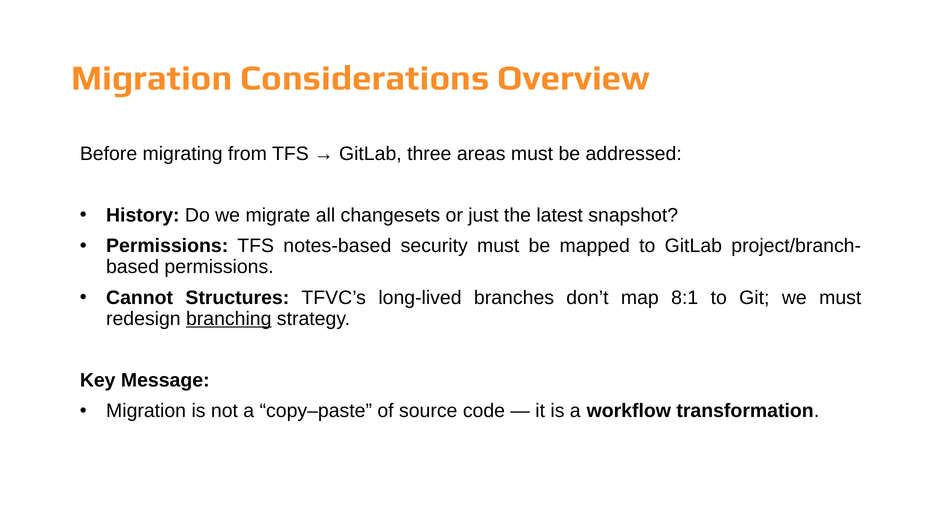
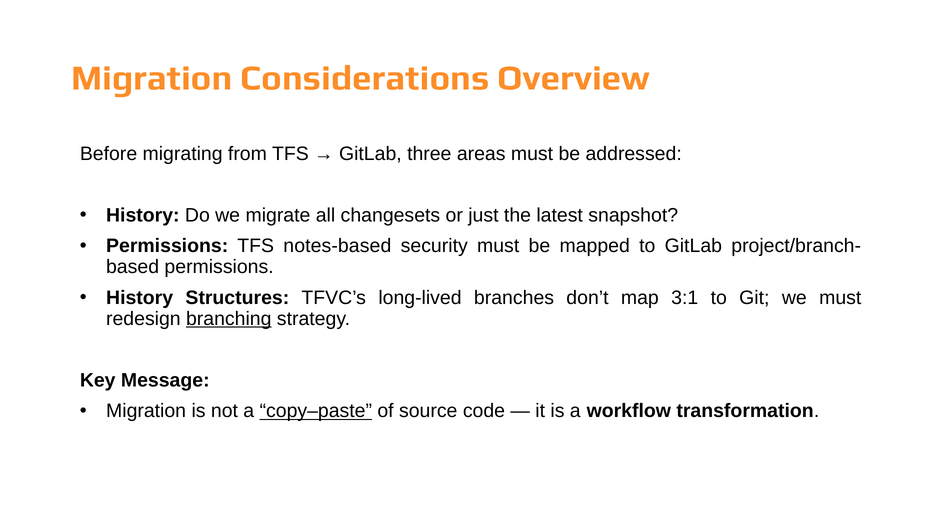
Cannot at (140, 298): Cannot -> History
8:1: 8:1 -> 3:1
copy–paste underline: none -> present
